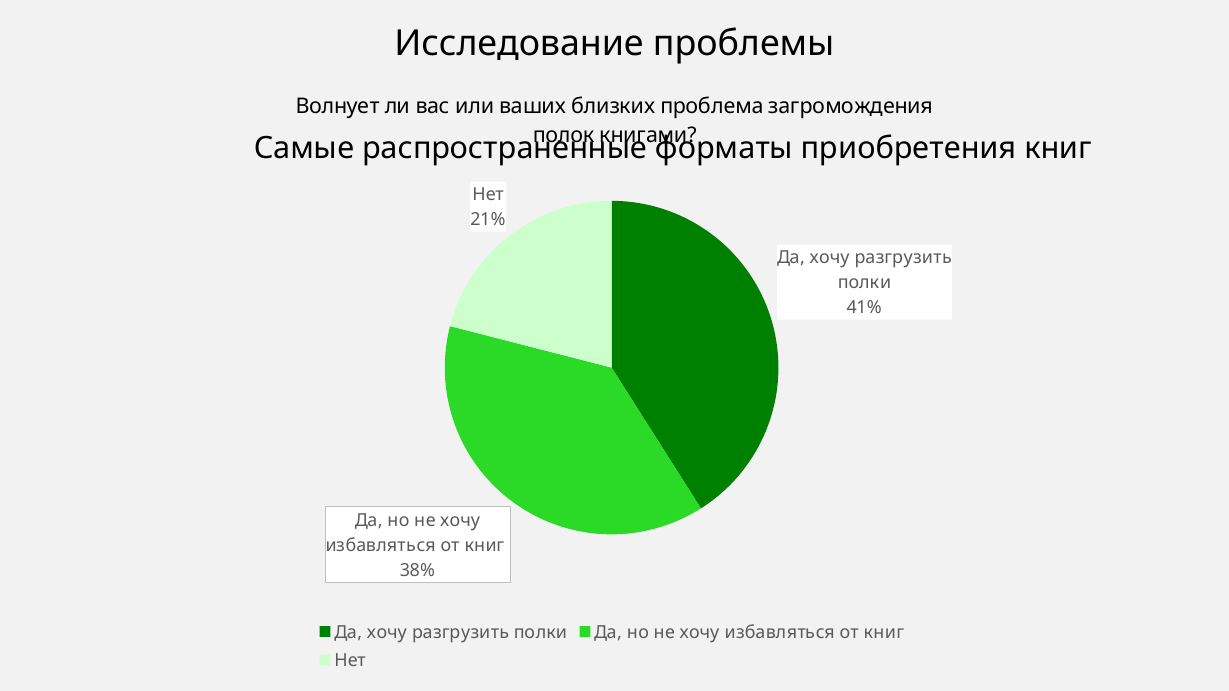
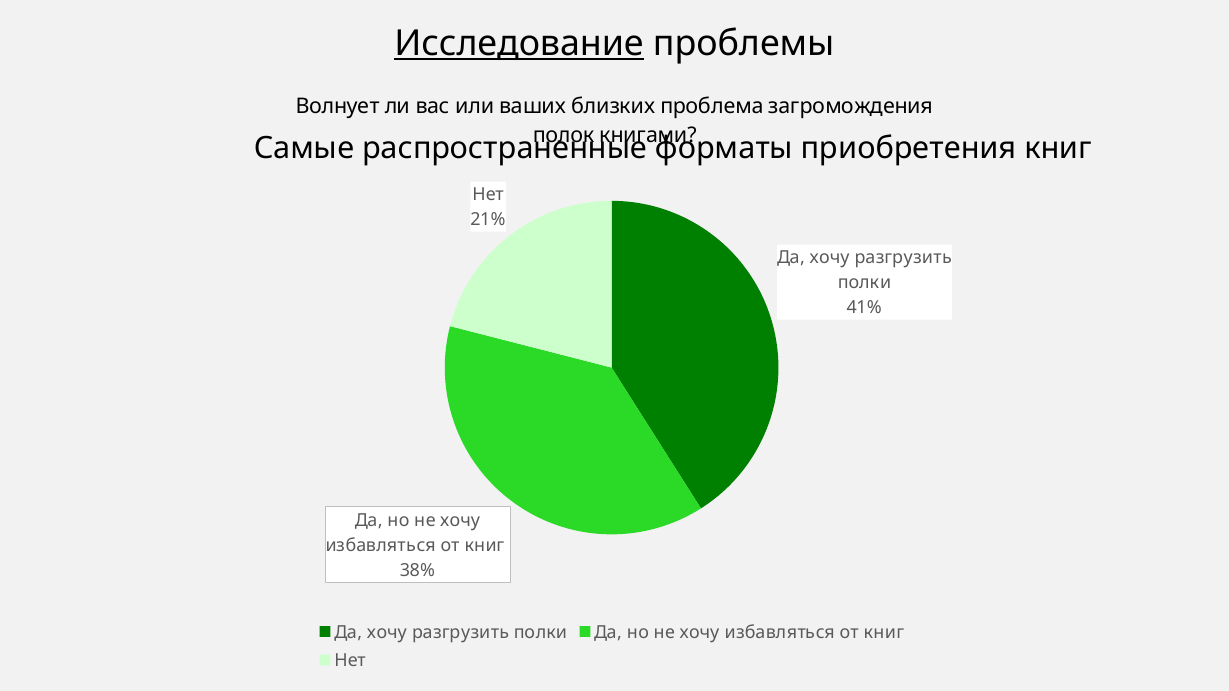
Исследование underline: none -> present
